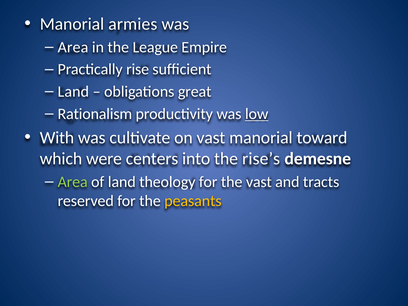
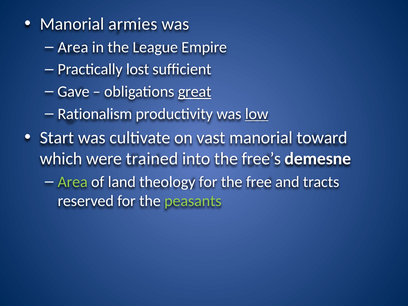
rise: rise -> lost
Land at (73, 92): Land -> Gave
great underline: none -> present
With: With -> Start
centers: centers -> trained
rise’s: rise’s -> free’s
the vast: vast -> free
peasants colour: yellow -> light green
